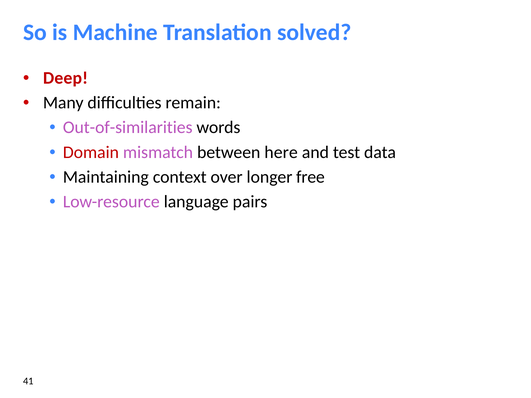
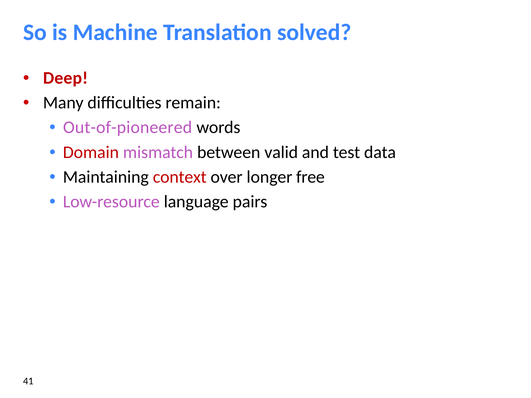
Out-of-similarities: Out-of-similarities -> Out-of-pioneered
here: here -> valid
context colour: black -> red
